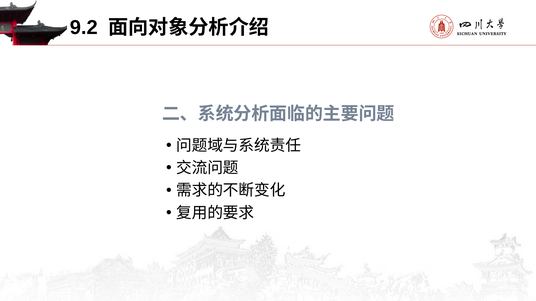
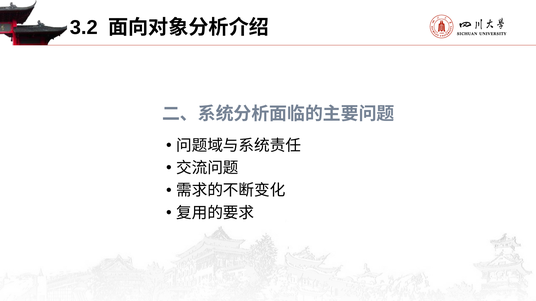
9.2: 9.2 -> 3.2
